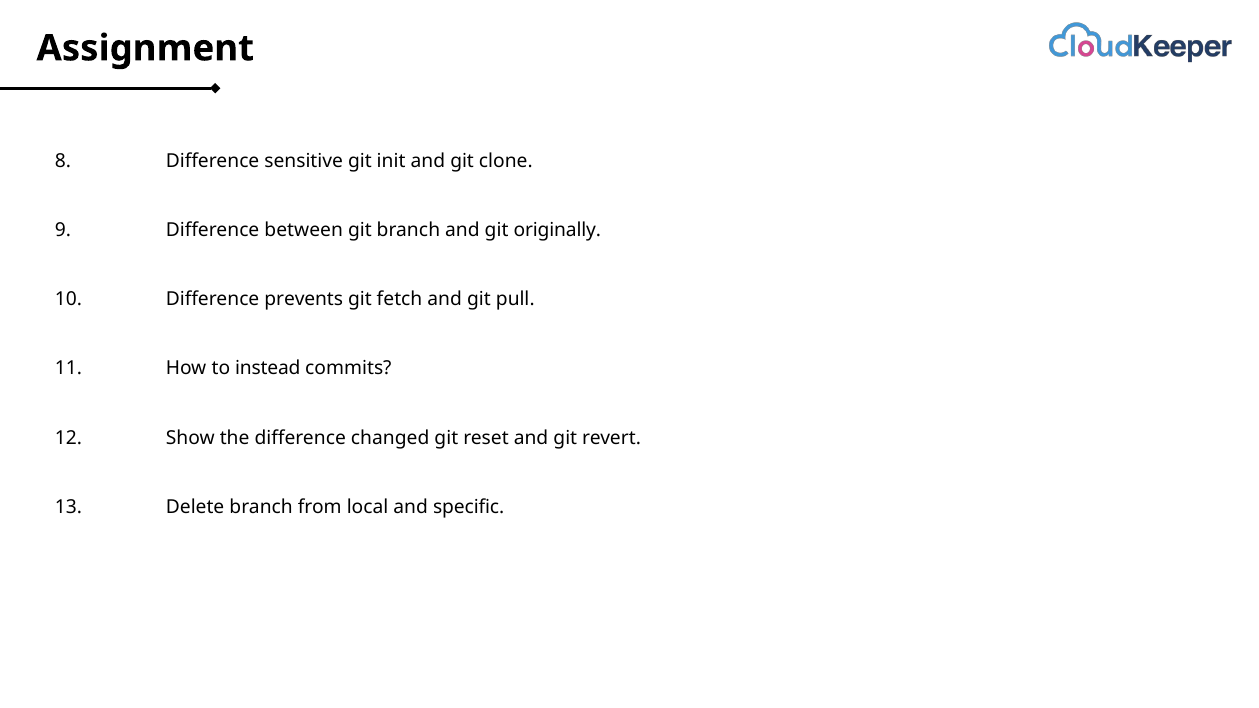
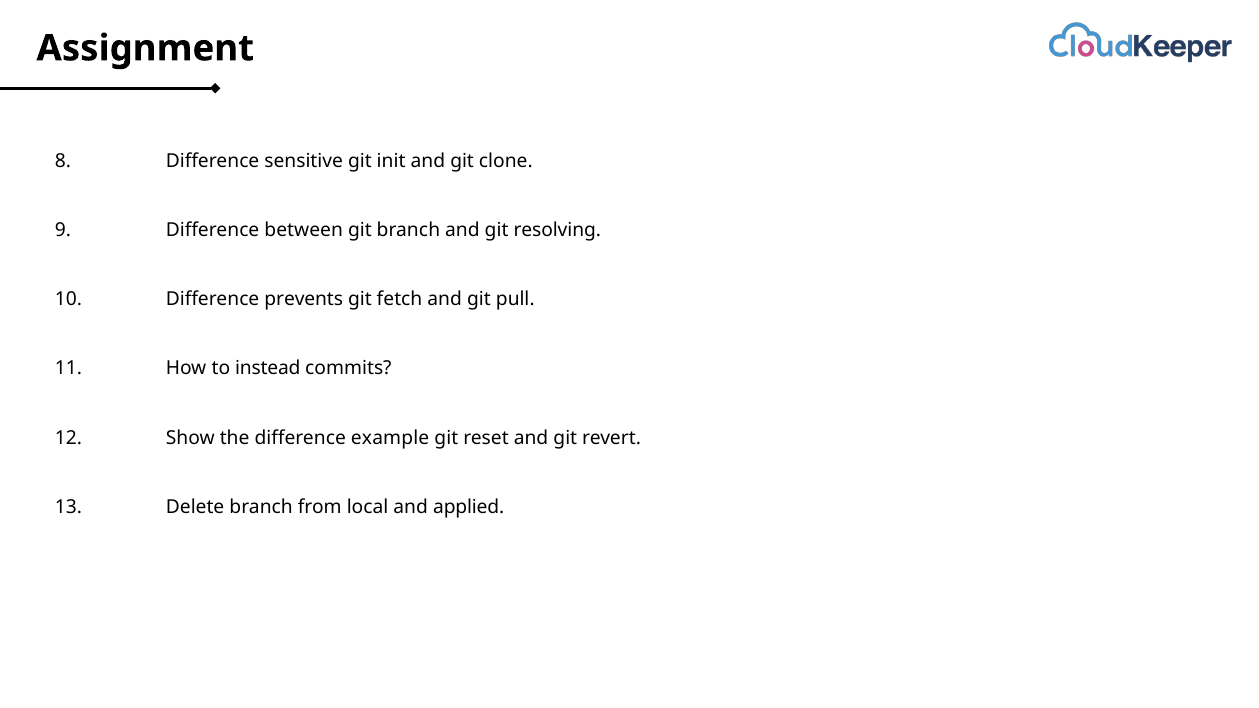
originally: originally -> resolving
changed: changed -> example
specific: specific -> applied
